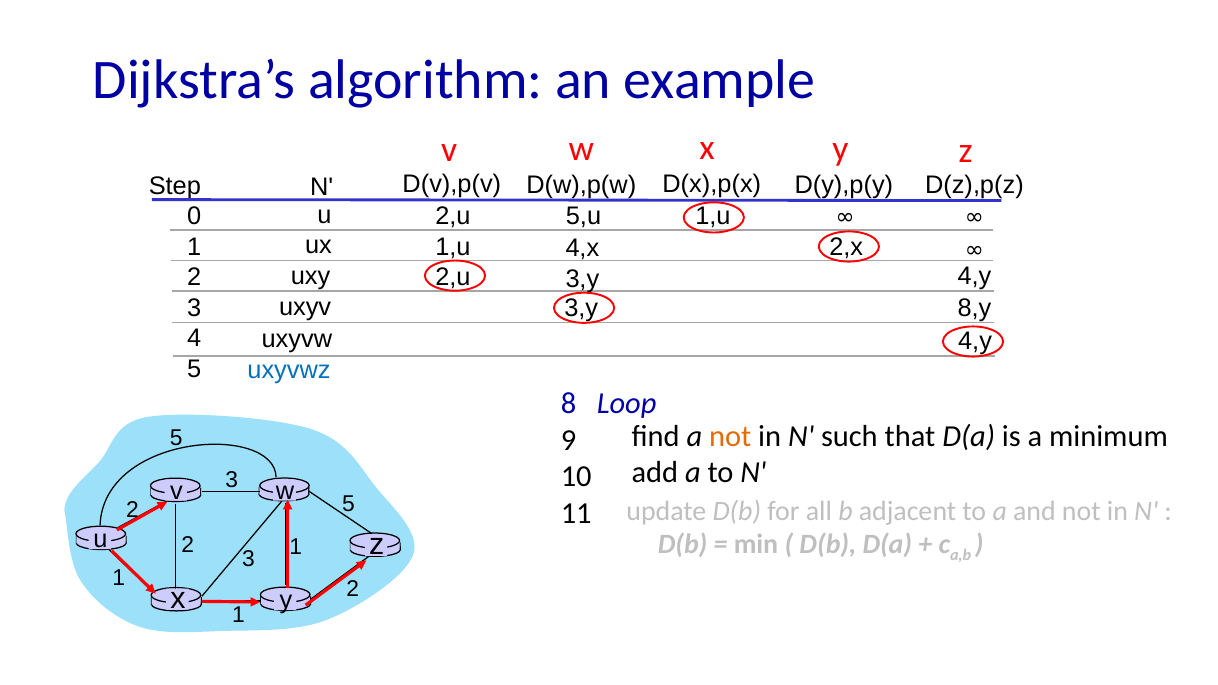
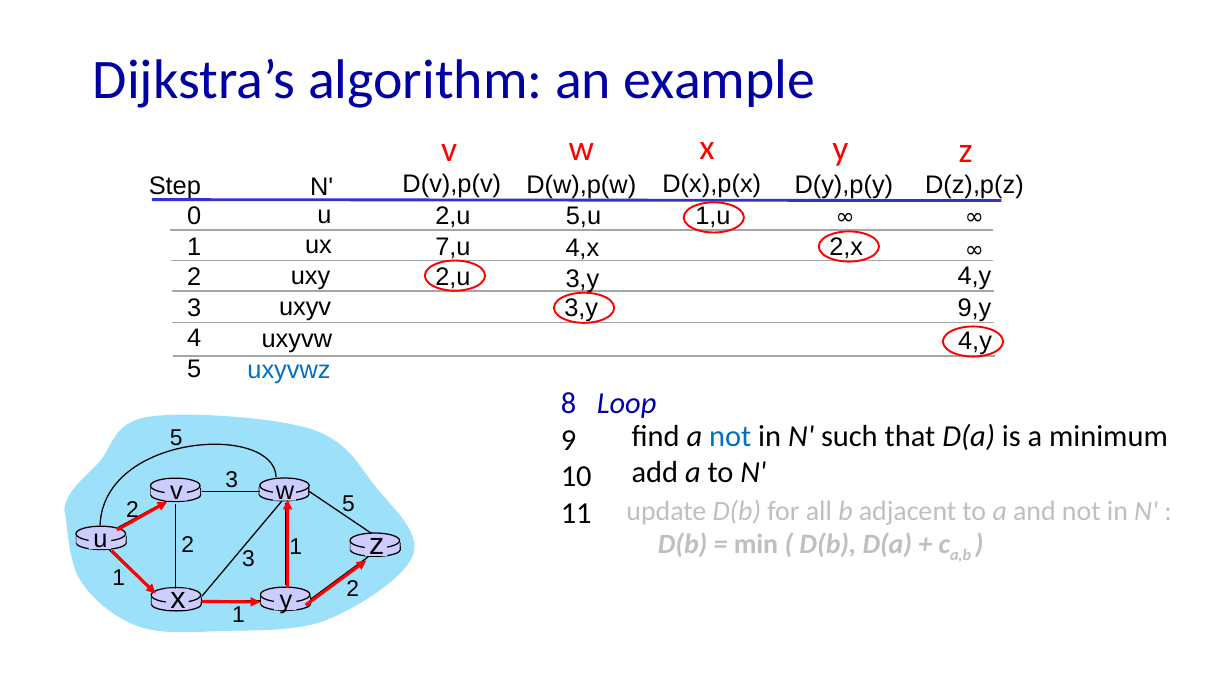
1,u at (453, 247): 1,u -> 7,u
8,y: 8,y -> 9,y
not at (730, 436) colour: orange -> blue
